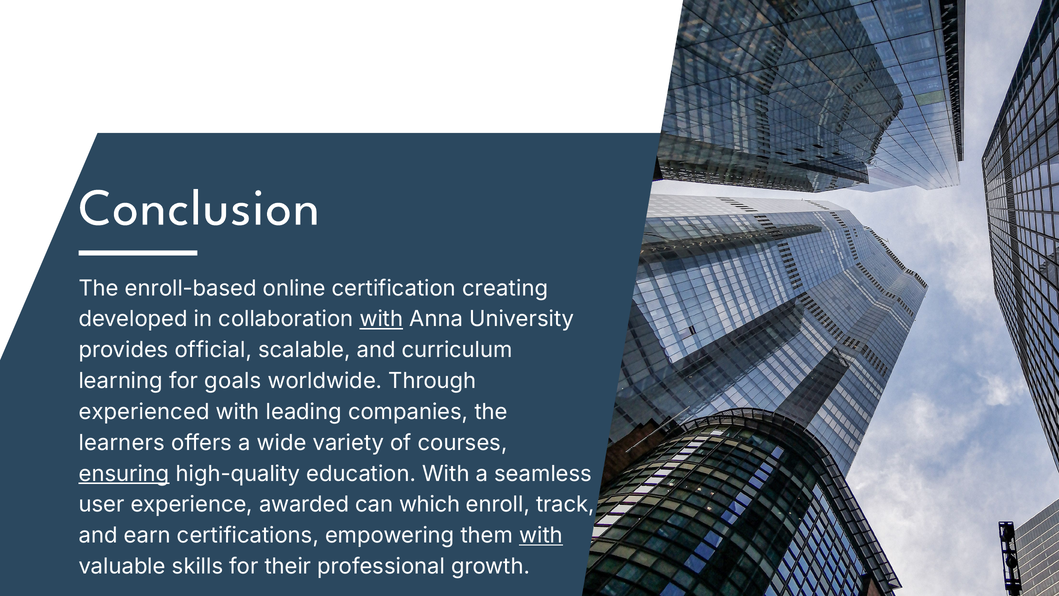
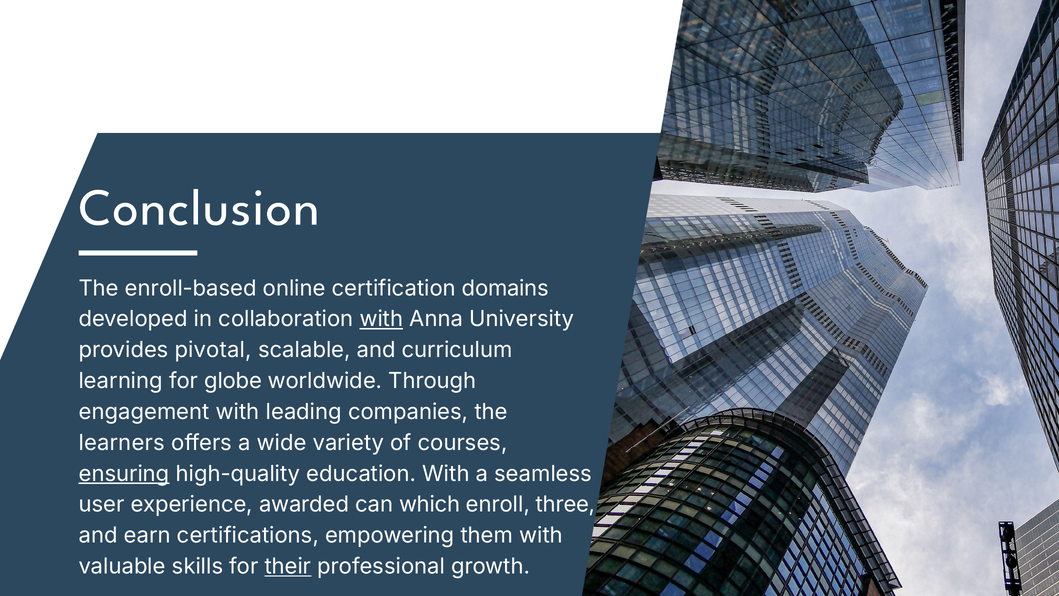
creating: creating -> domains
official: official -> pivotal
goals: goals -> globe
experienced: experienced -> engagement
track: track -> three
with at (541, 535) underline: present -> none
their underline: none -> present
